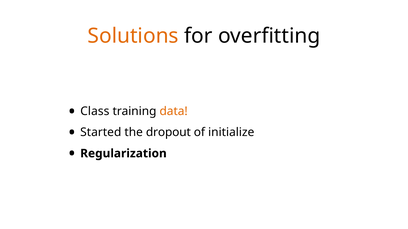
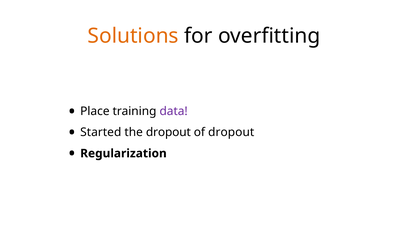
Class: Class -> Place
data colour: orange -> purple
of initialize: initialize -> dropout
